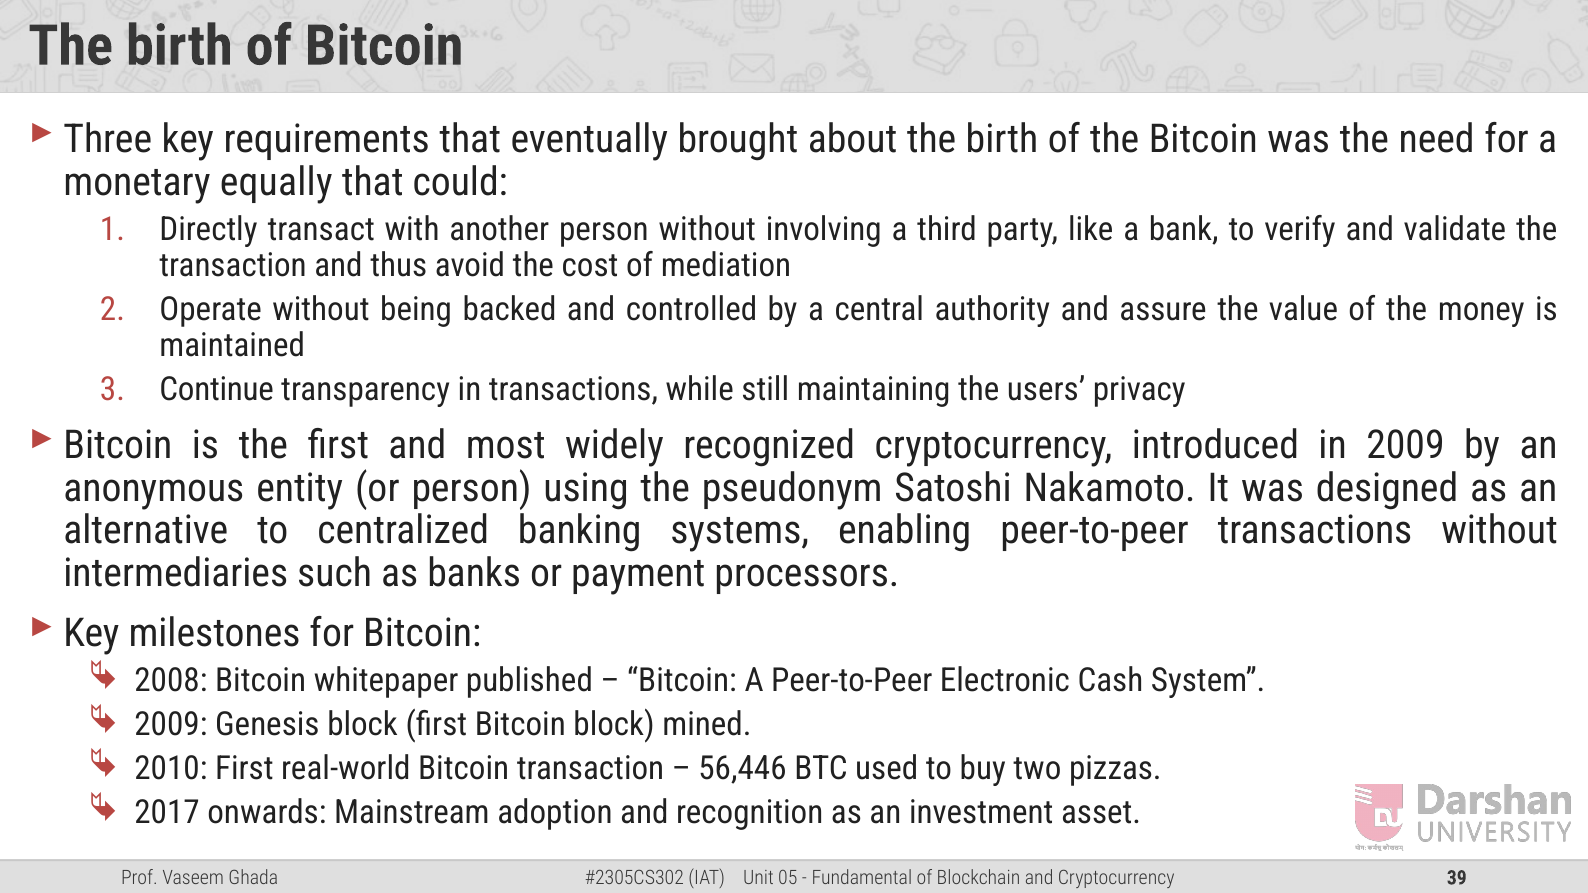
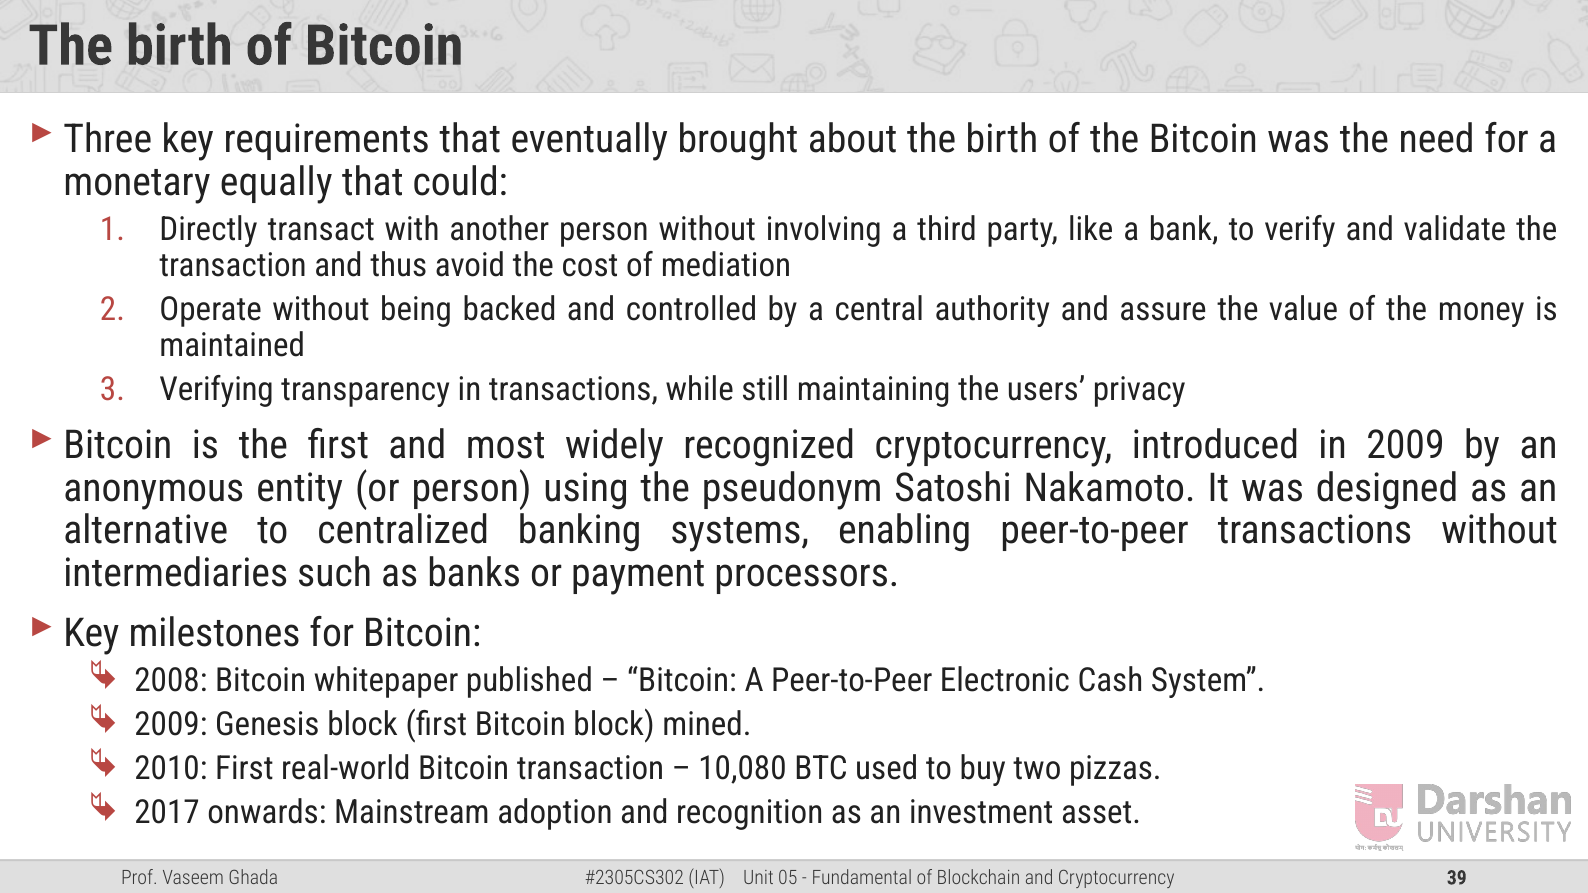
Continue: Continue -> Verifying
56,446: 56,446 -> 10,080
